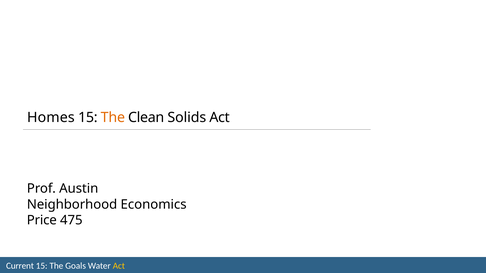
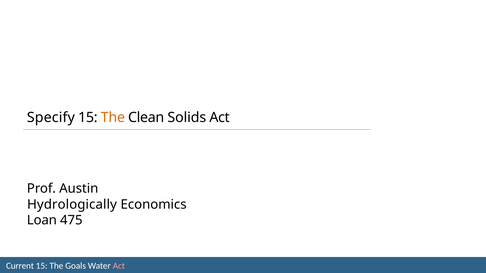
Homes: Homes -> Specify
Neighborhood: Neighborhood -> Hydrologically
Price: Price -> Loan
Act at (119, 266) colour: yellow -> pink
